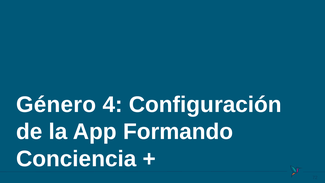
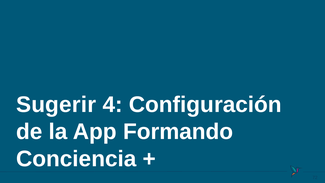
Género: Género -> Sugerir
